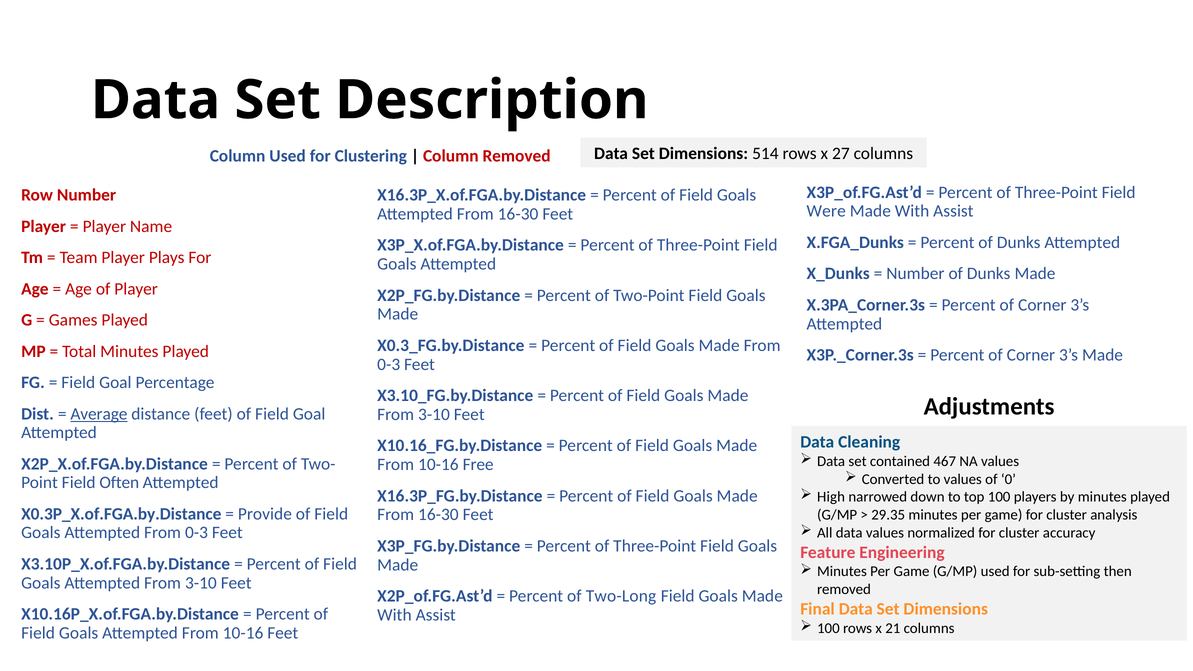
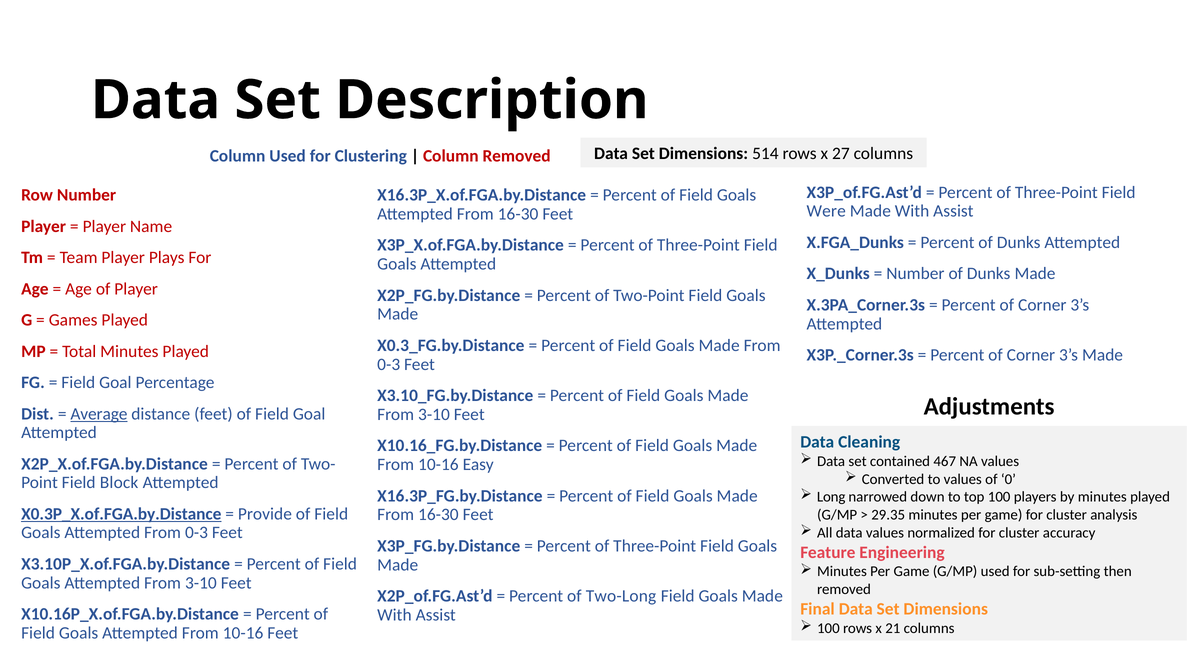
Free: Free -> Easy
Often: Often -> Block
High: High -> Long
X0.3P_X.of.FGA.by.Distance underline: none -> present
